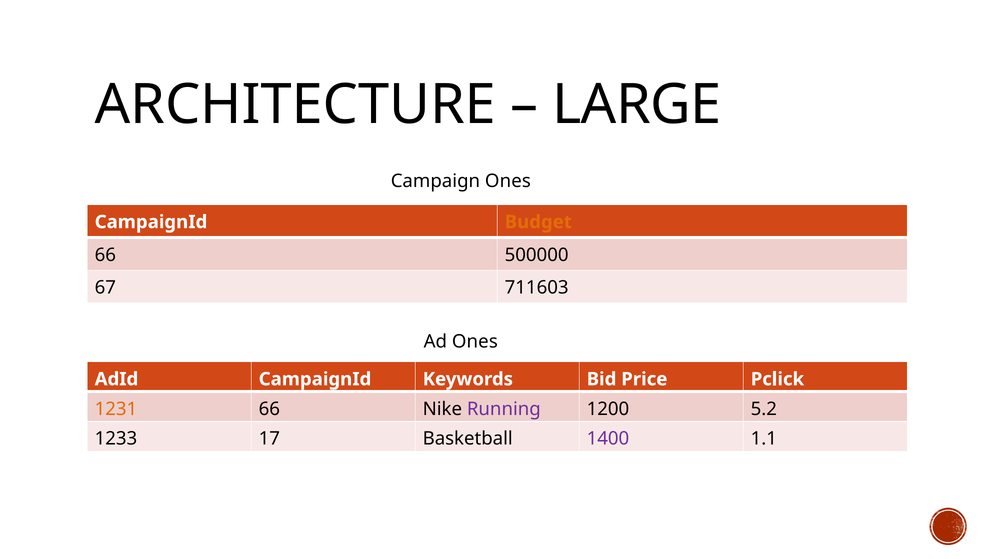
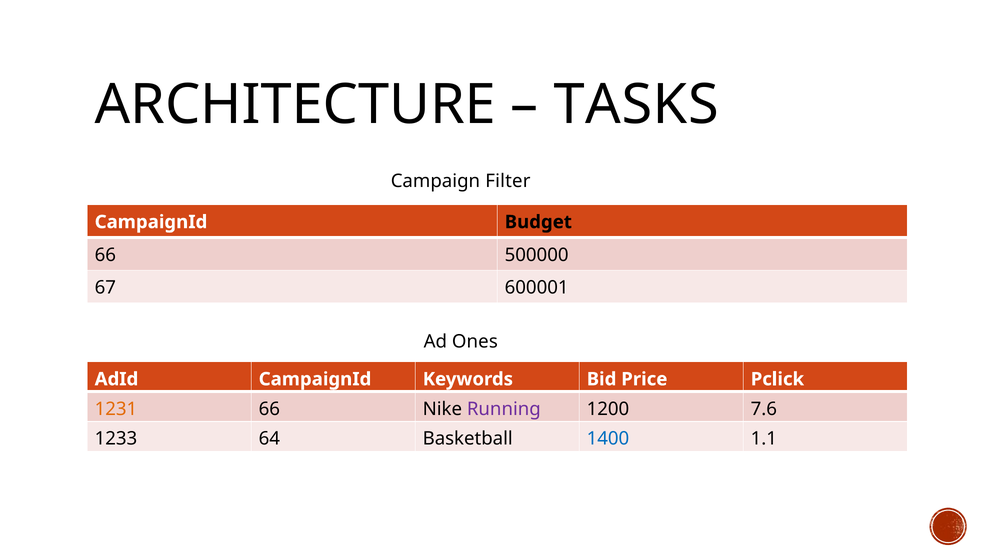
LARGE: LARGE -> TASKS
Campaign Ones: Ones -> Filter
Budget colour: orange -> black
711603: 711603 -> 600001
5.2: 5.2 -> 7.6
17: 17 -> 64
1400 colour: purple -> blue
